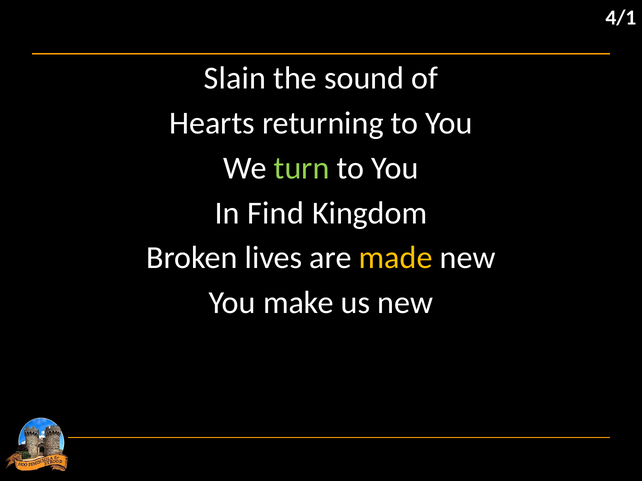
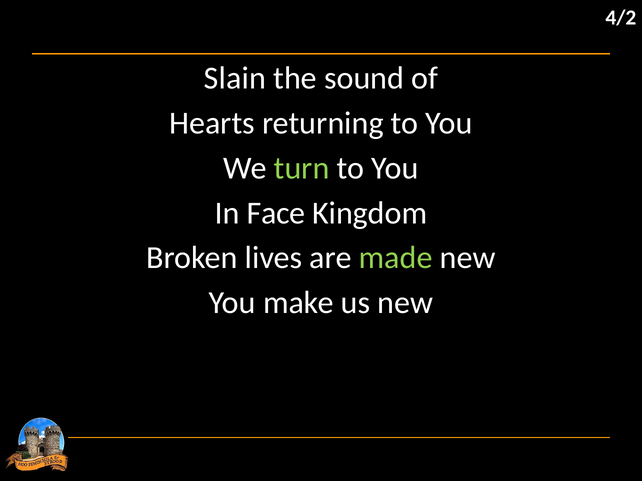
4/1: 4/1 -> 4/2
Find: Find -> Face
made colour: yellow -> light green
